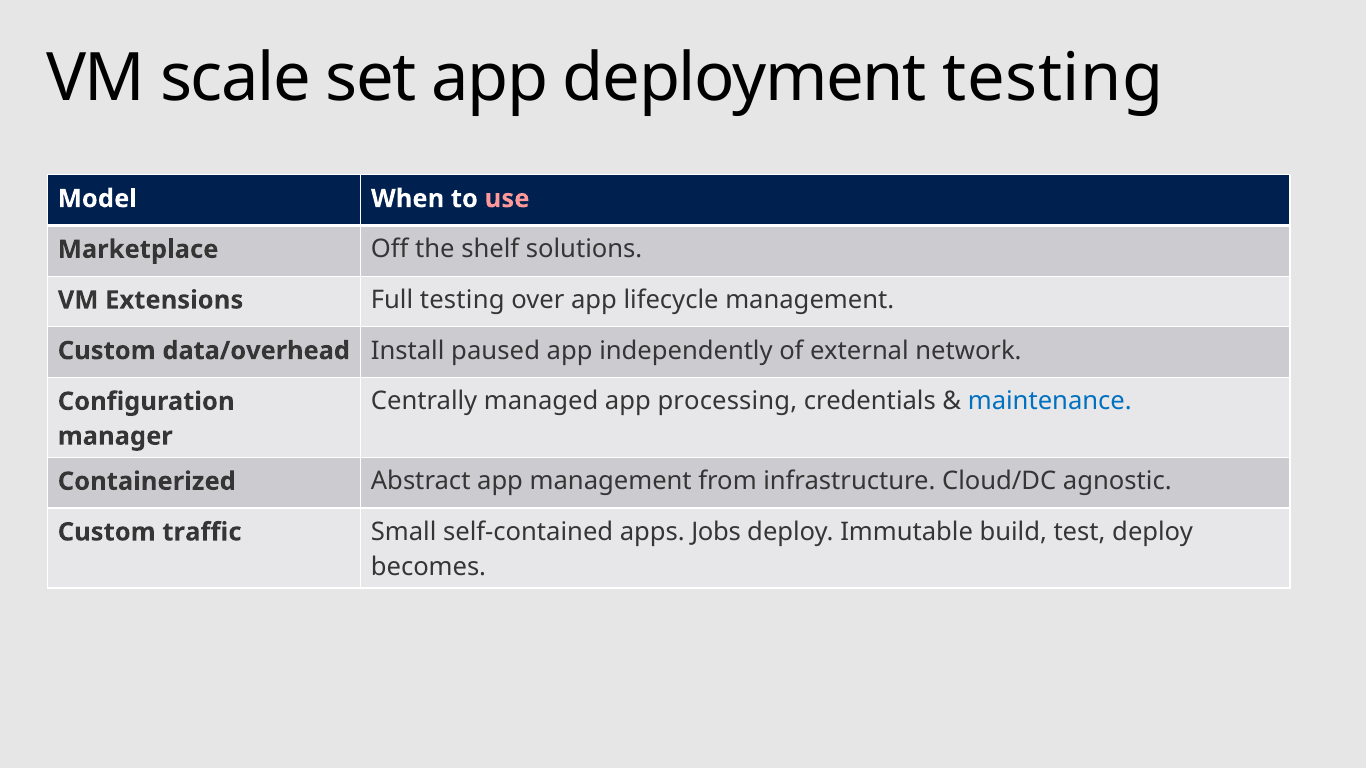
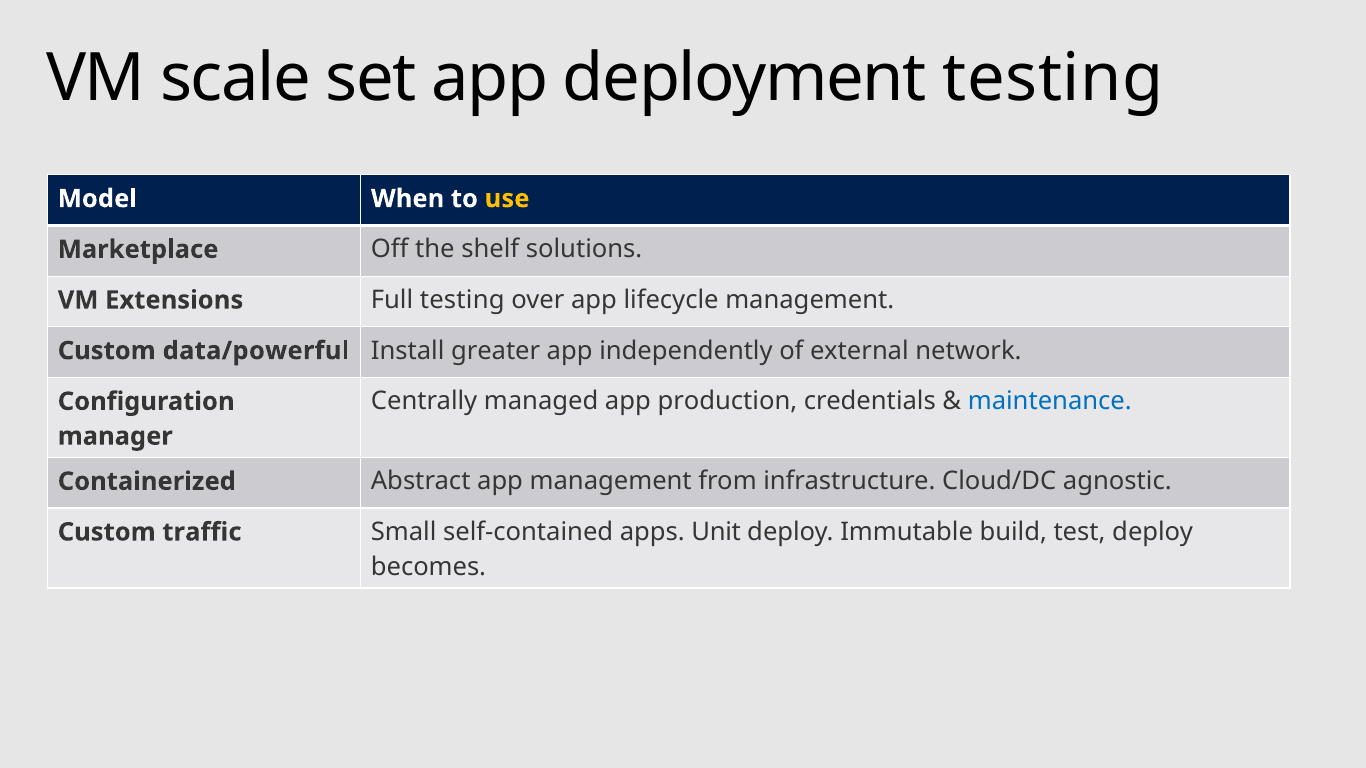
use colour: pink -> yellow
data/overhead: data/overhead -> data/powerful
paused: paused -> greater
processing: processing -> production
Jobs: Jobs -> Unit
